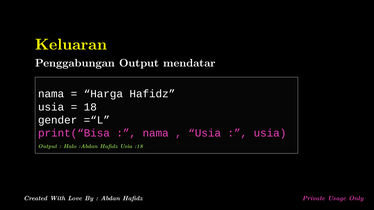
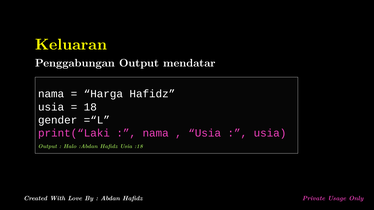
print(“Bisa: print(“Bisa -> print(“Laki
